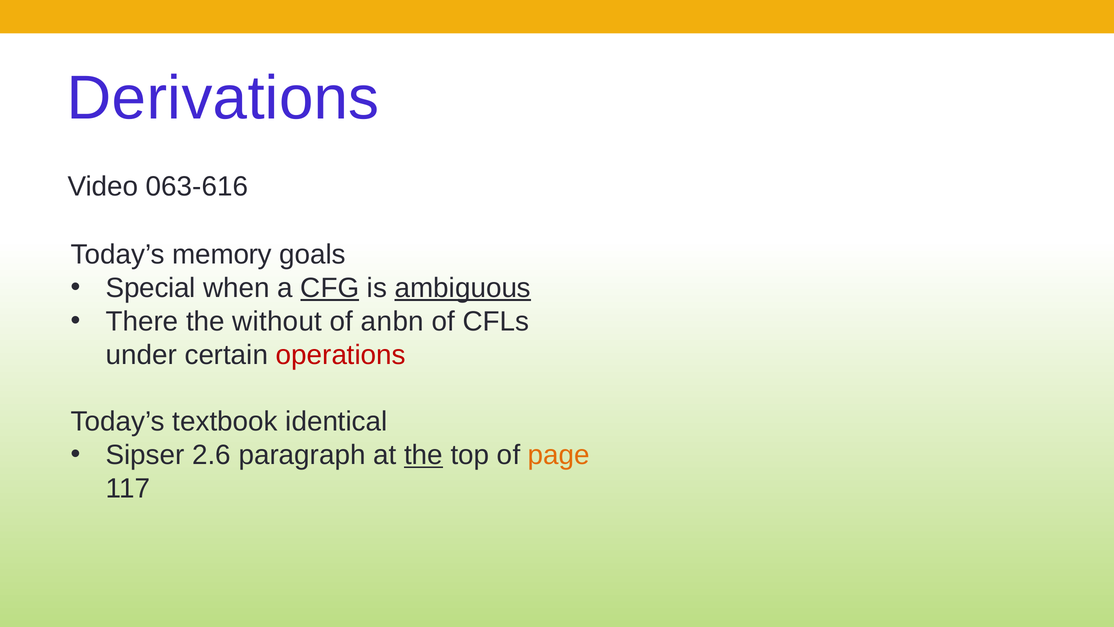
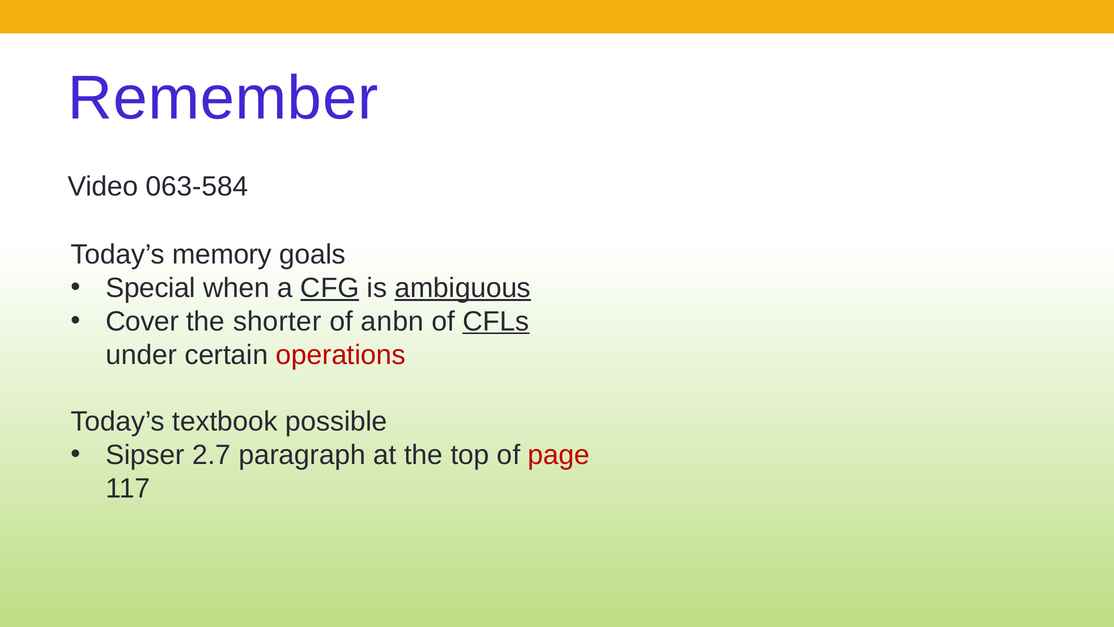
Derivations: Derivations -> Remember
063-616: 063-616 -> 063-584
There: There -> Cover
without: without -> shorter
CFLs underline: none -> present
identical: identical -> possible
2.6: 2.6 -> 2.7
the at (424, 455) underline: present -> none
page colour: orange -> red
